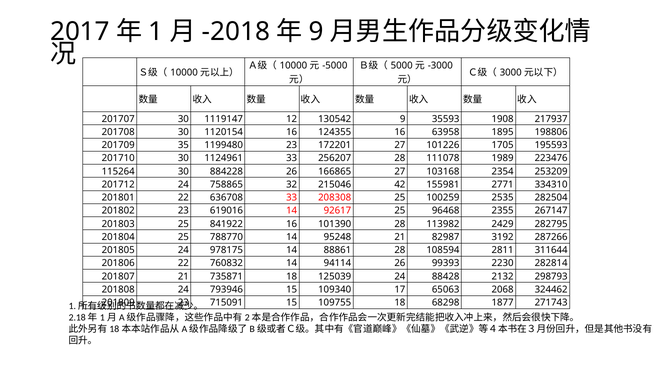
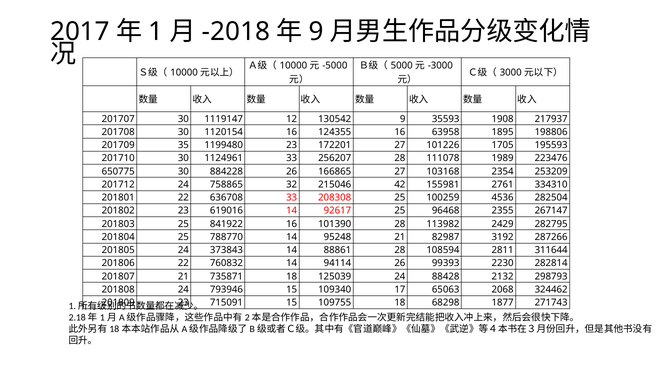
115264: 115264 -> 650775
2771: 2771 -> 2761
2535: 2535 -> 4536
978175: 978175 -> 373843
